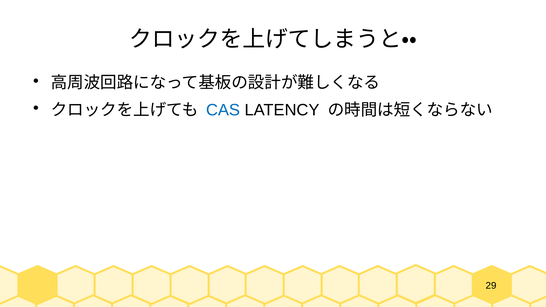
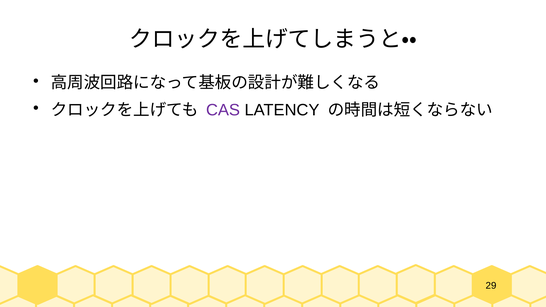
CAS colour: blue -> purple
